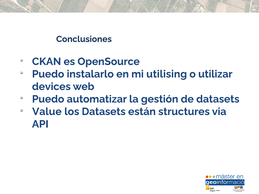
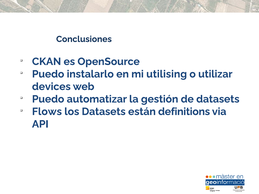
Value: Value -> Flows
structures: structures -> definitions
